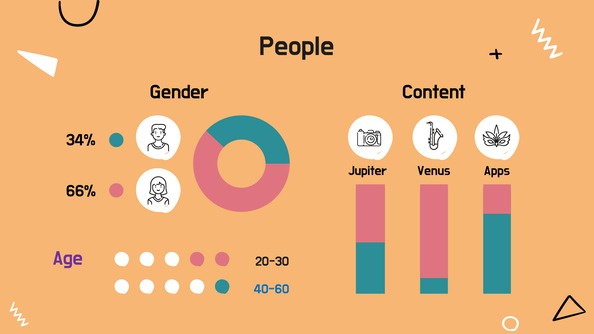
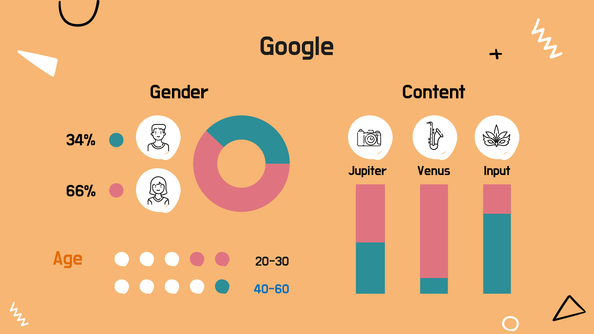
People: People -> Google
Apps: Apps -> Input
Age colour: purple -> orange
